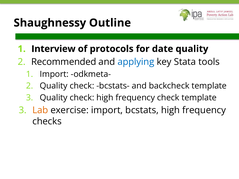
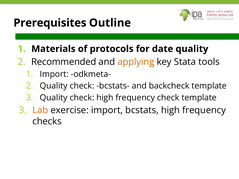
Shaughnessy: Shaughnessy -> Prerequisites
Interview: Interview -> Materials
applying colour: blue -> orange
